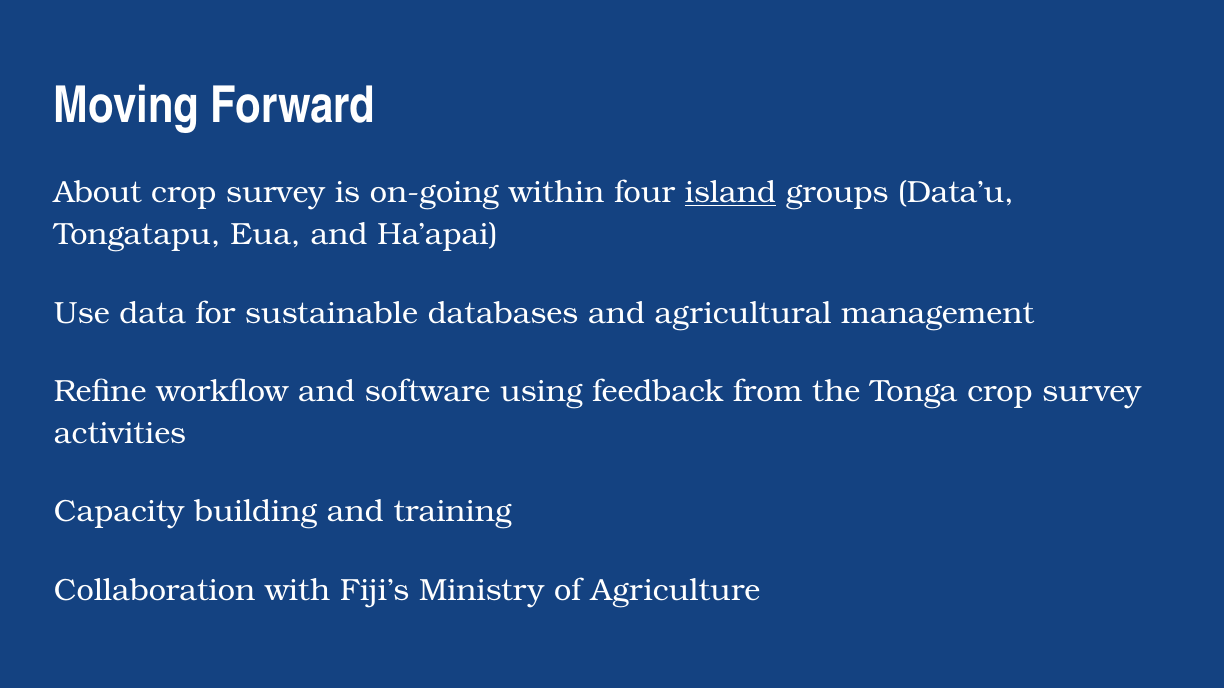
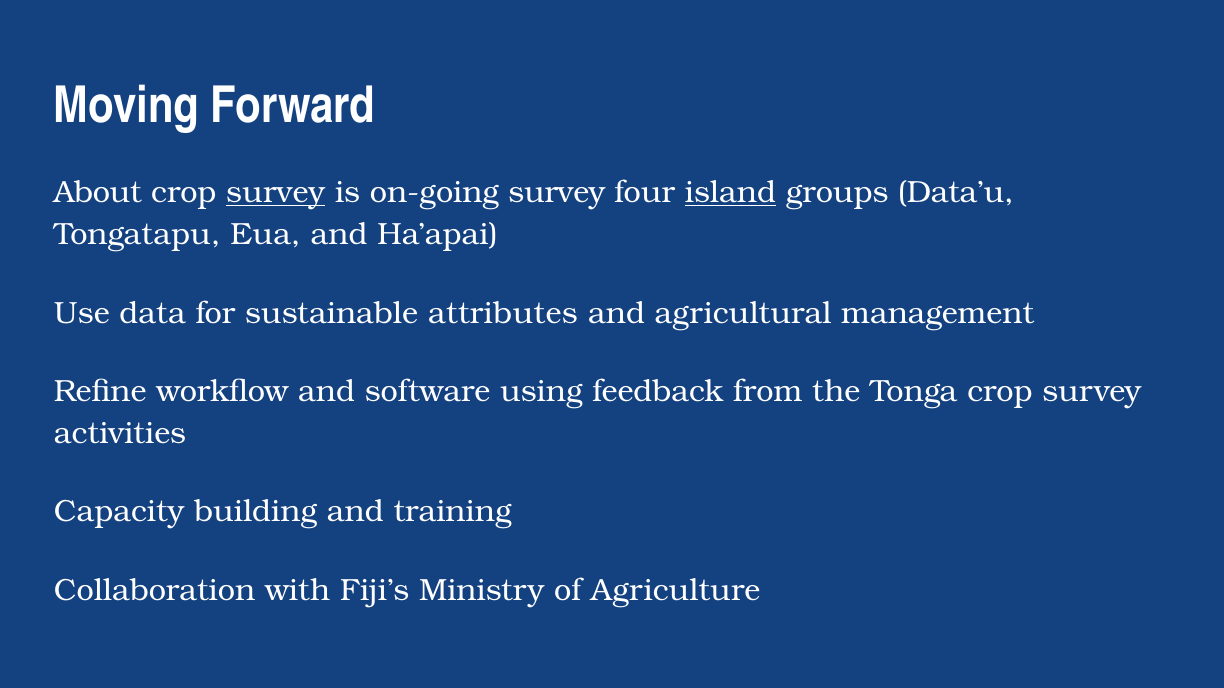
survey at (276, 192) underline: none -> present
on-going within: within -> survey
databases: databases -> attributes
